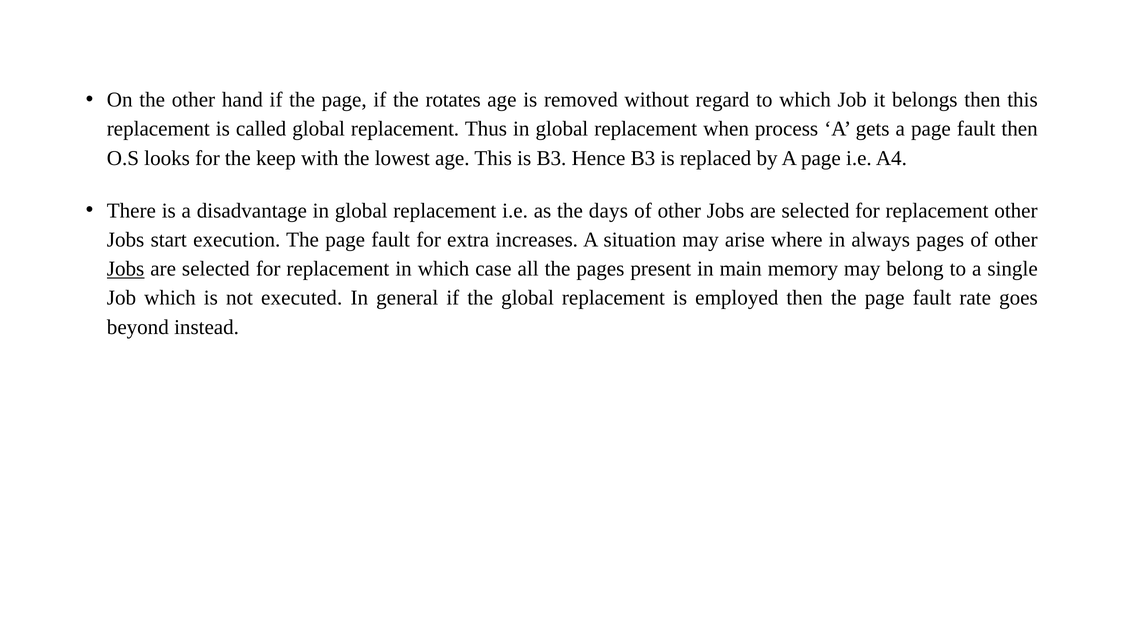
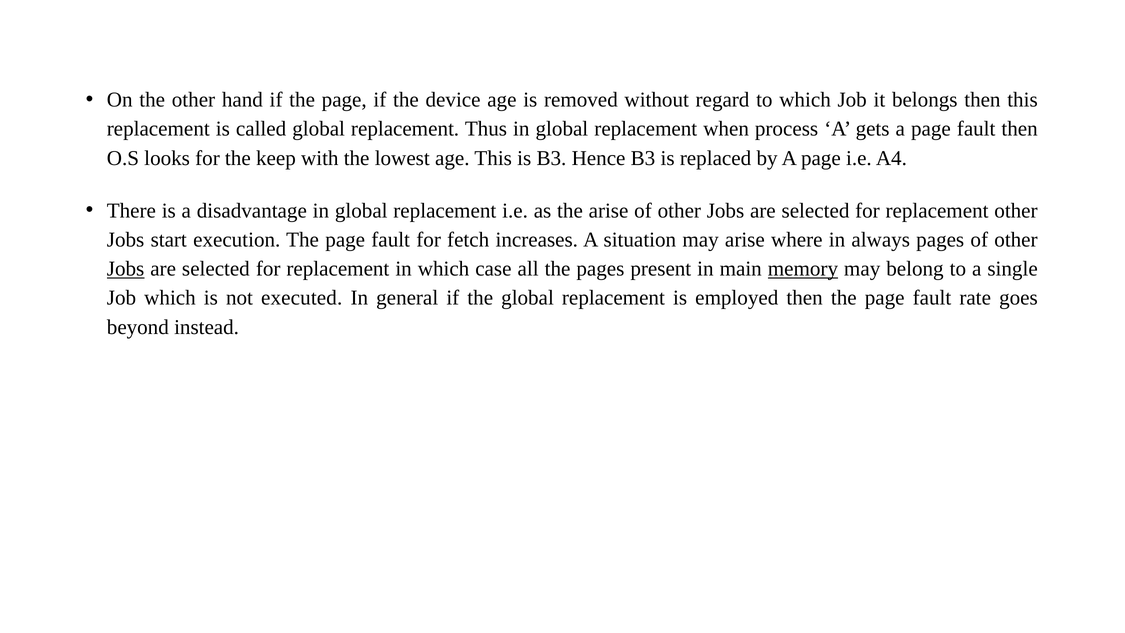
rotates: rotates -> device
the days: days -> arise
extra: extra -> fetch
memory underline: none -> present
